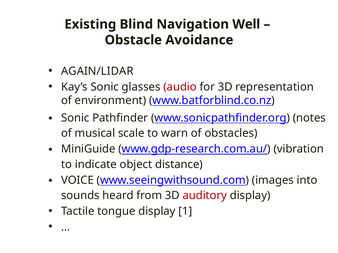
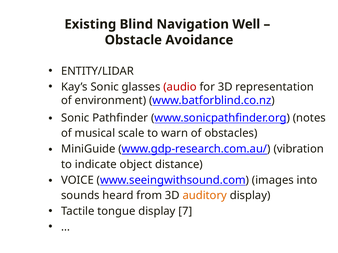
AGAIN/LIDAR: AGAIN/LIDAR -> ENTITY/LIDAR
auditory colour: red -> orange
1: 1 -> 7
